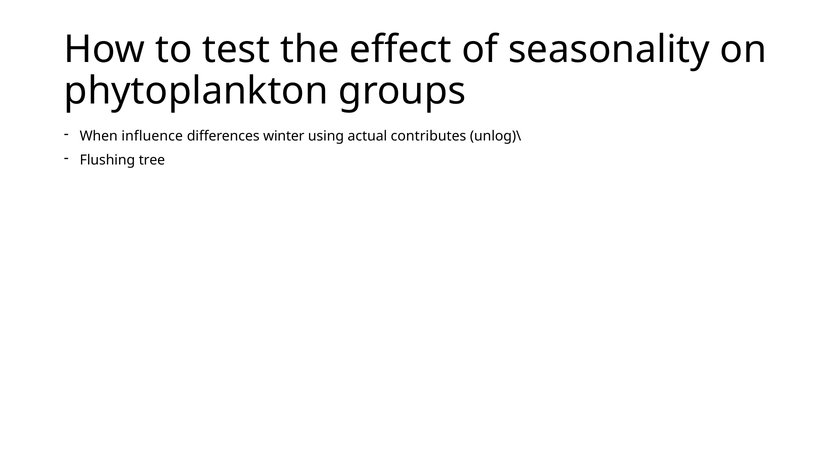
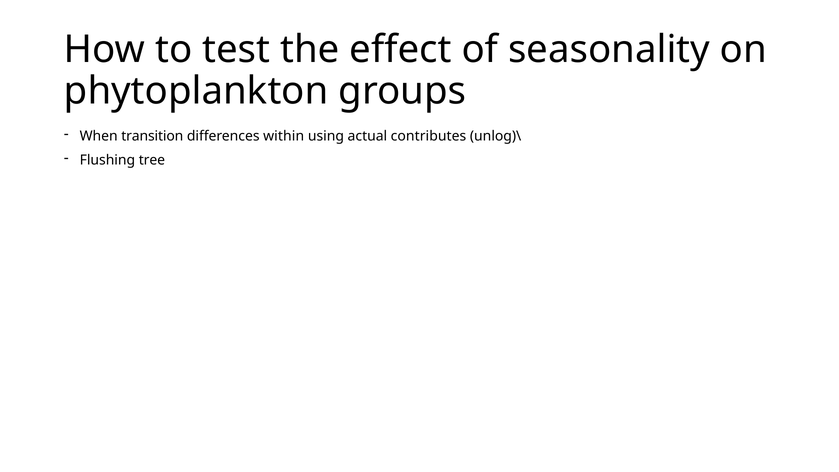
influence: influence -> transition
winter: winter -> within
